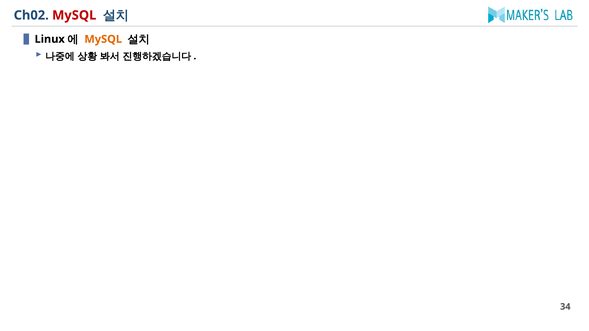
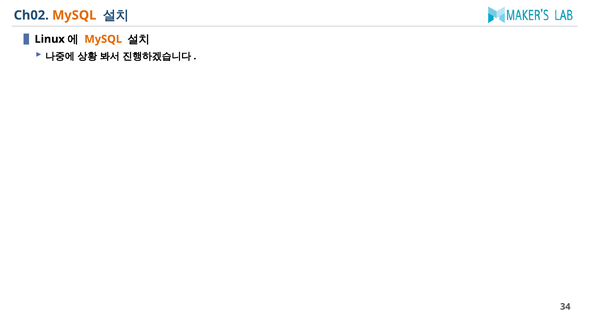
MySQL at (74, 15) colour: red -> orange
